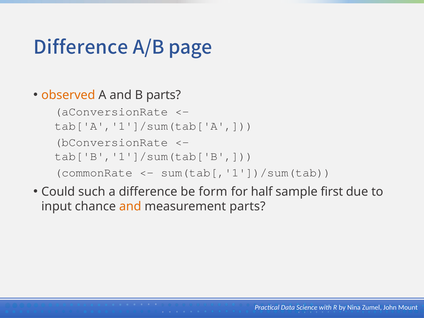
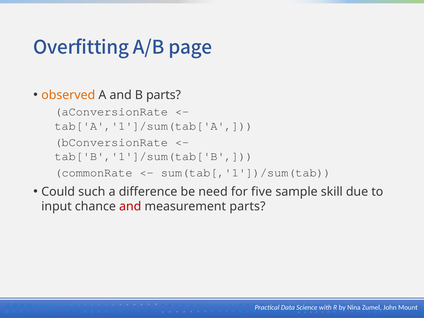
Difference at (81, 48): Difference -> Overfitting
form: form -> need
half: half -> five
first: first -> skill
and at (130, 207) colour: orange -> red
